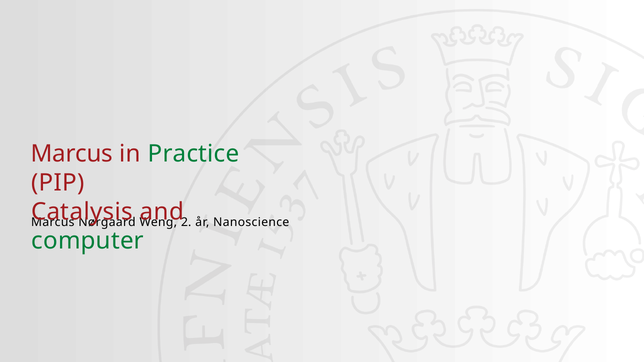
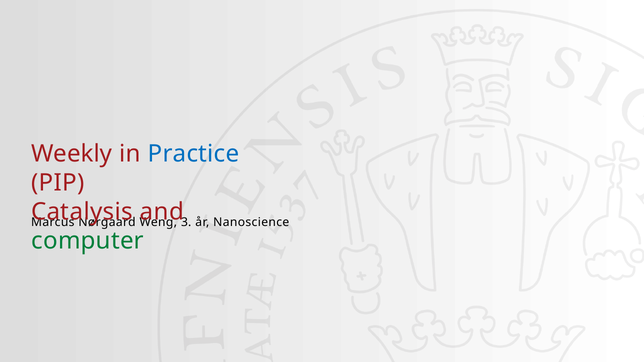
Marcus at (72, 154): Marcus -> Weekly
Practice colour: green -> blue
2: 2 -> 3
